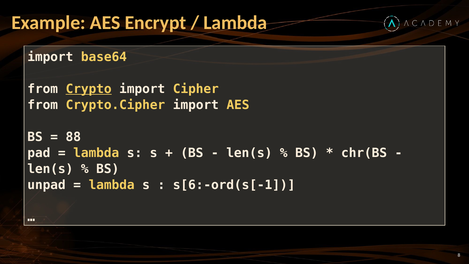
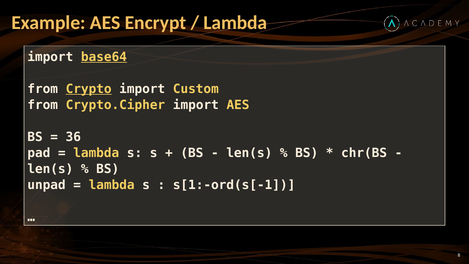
base64 underline: none -> present
Cipher: Cipher -> Custom
88: 88 -> 36
s[6:-ord(s[-1: s[6:-ord(s[-1 -> s[1:-ord(s[-1
